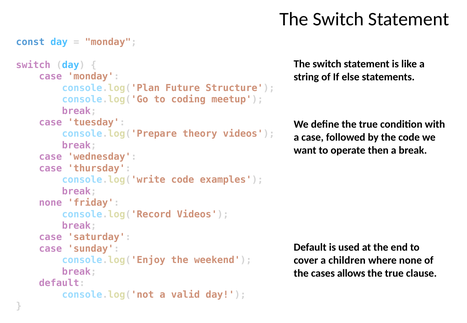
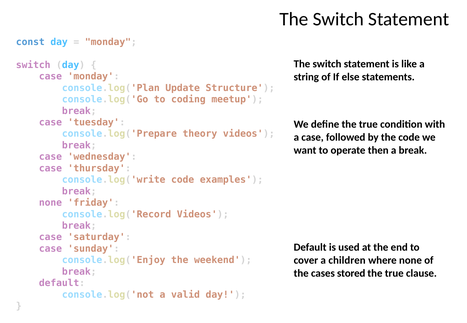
Future: Future -> Update
allows: allows -> stored
